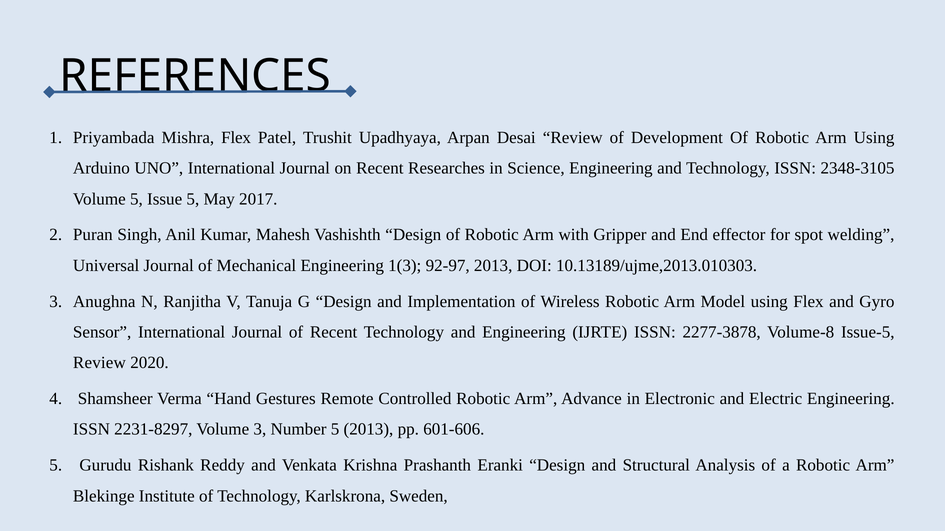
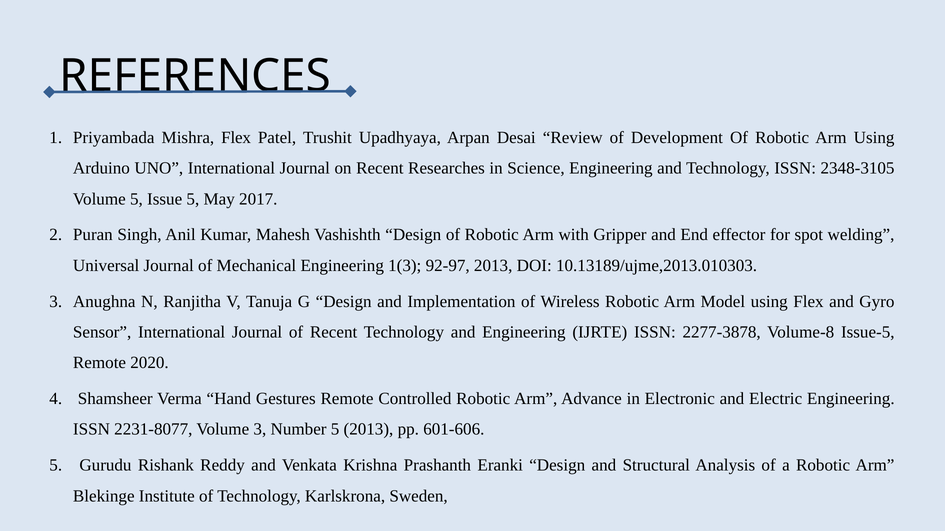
Review at (99, 363): Review -> Remote
2231-8297: 2231-8297 -> 2231-8077
